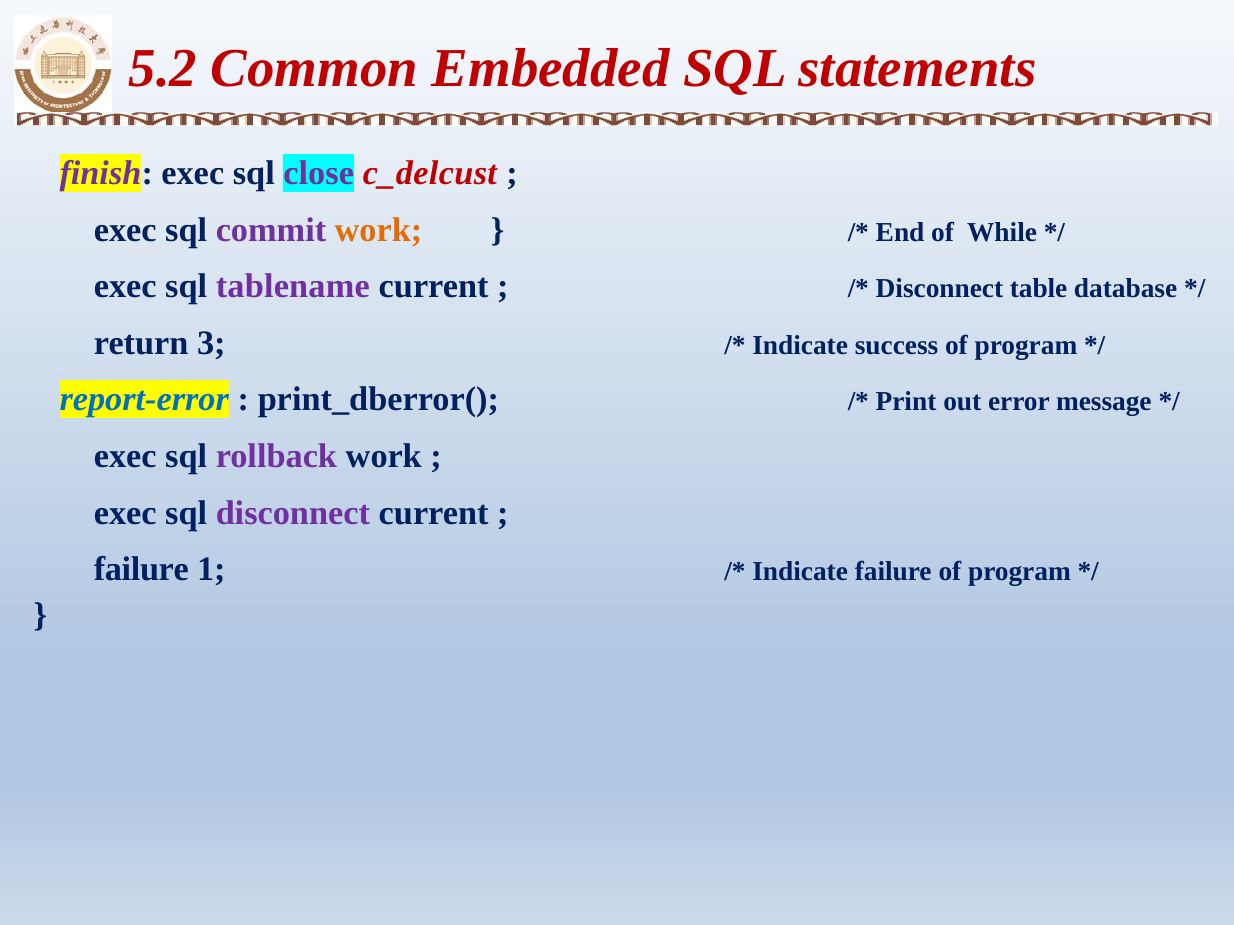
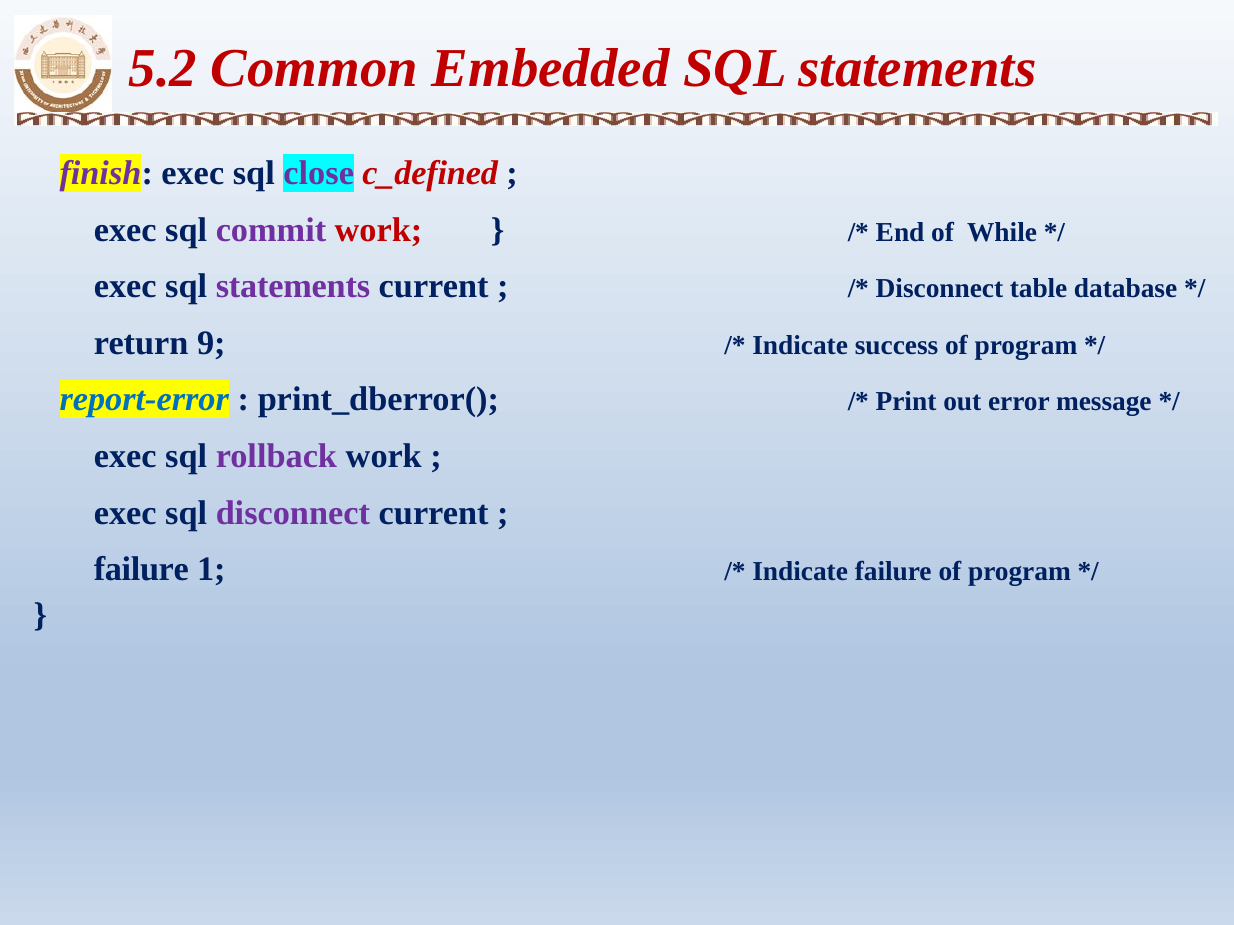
c_delcust: c_delcust -> c_defined
work at (379, 230) colour: orange -> red
exec sql tablename: tablename -> statements
3: 3 -> 9
